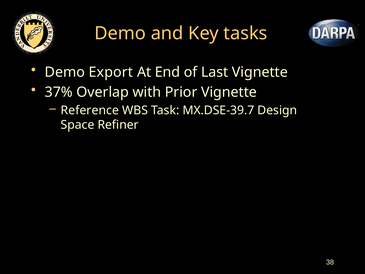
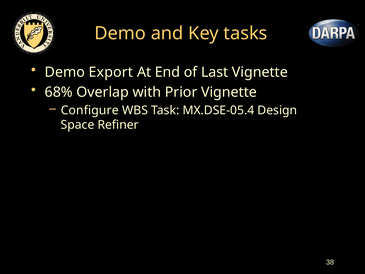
37%: 37% -> 68%
Reference: Reference -> Configure
MX.DSE-39.7: MX.DSE-39.7 -> MX.DSE-05.4
